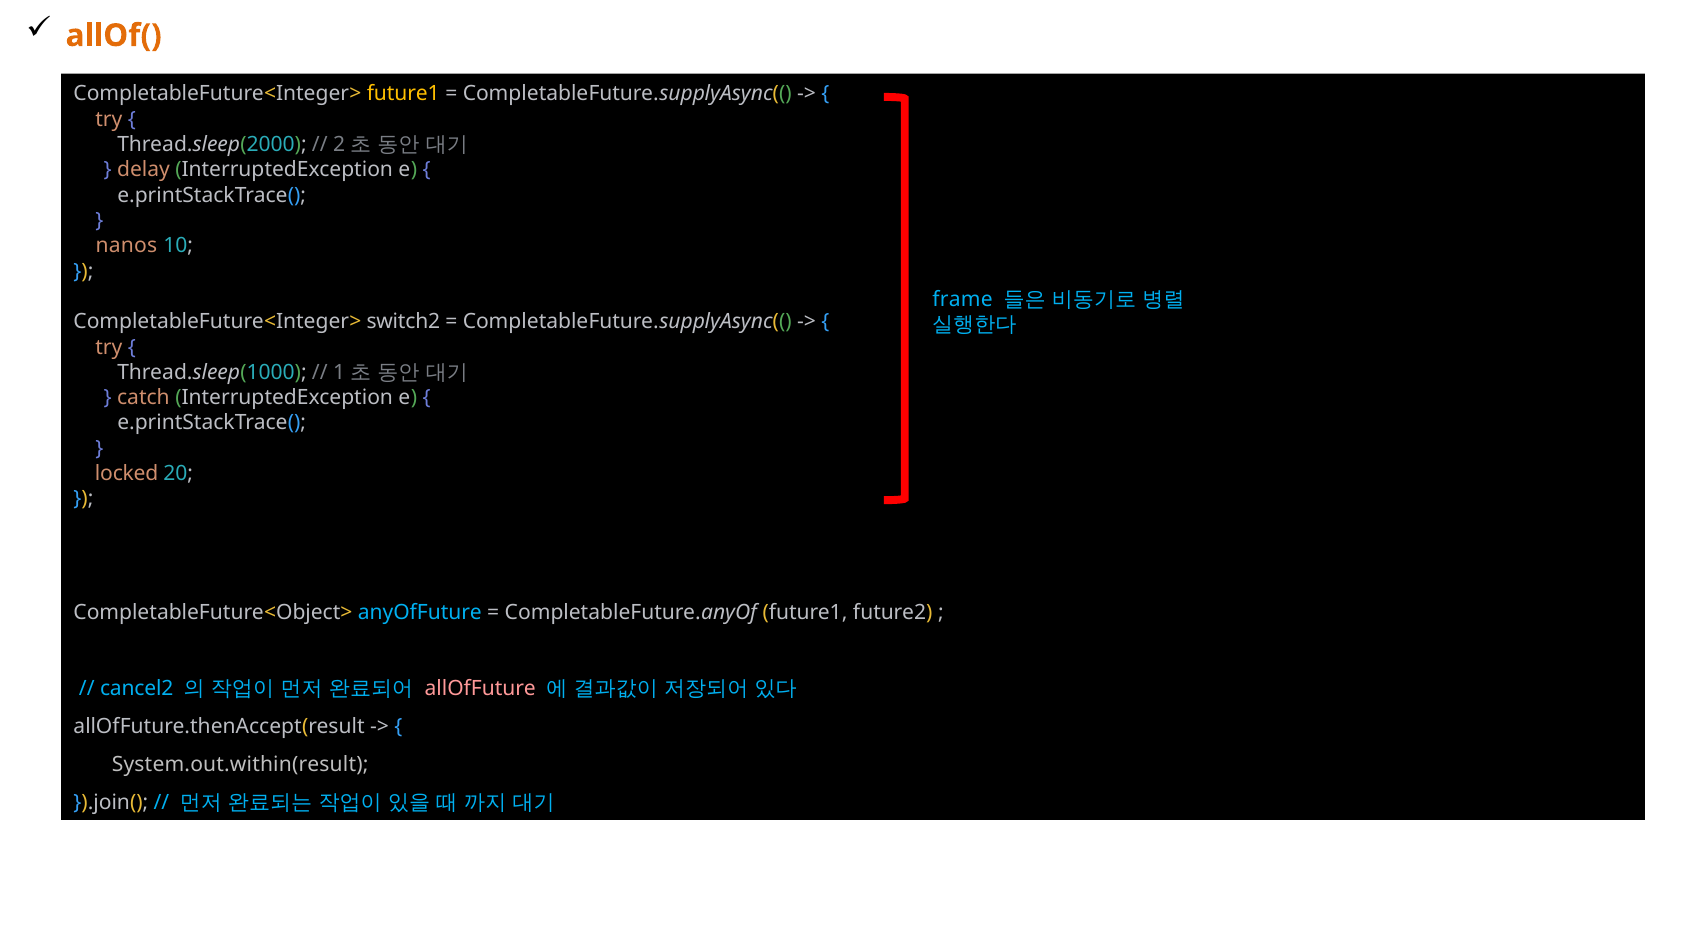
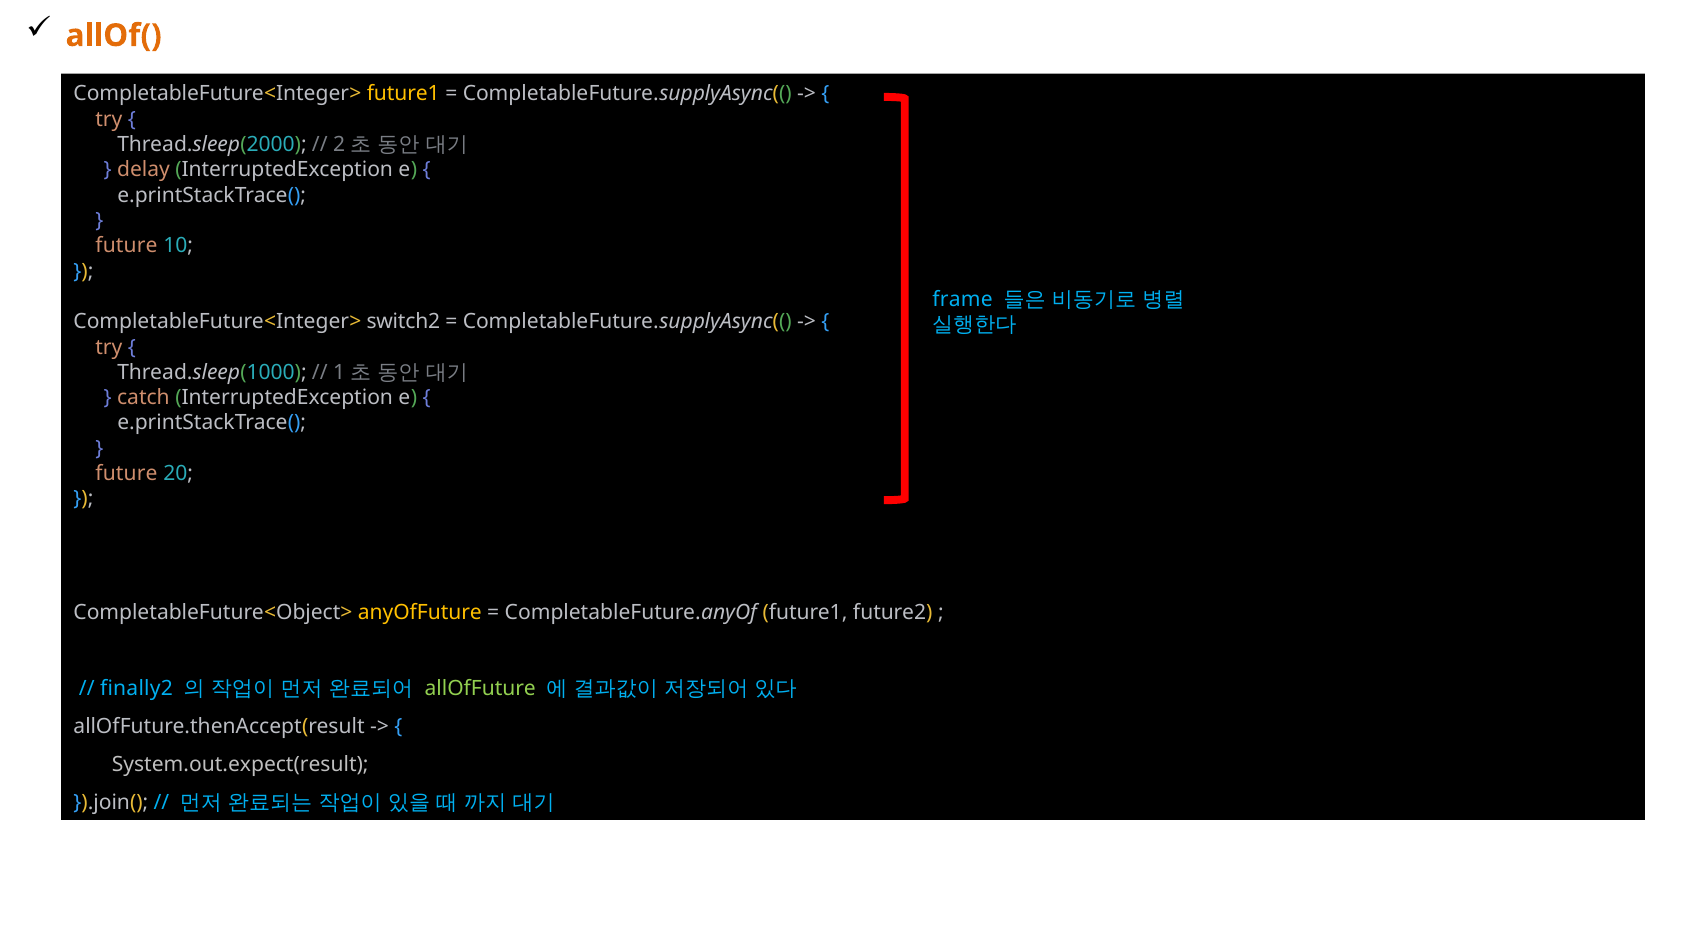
nanos at (126, 246): nanos -> future
locked at (127, 474): locked -> future
anyOfFuture colour: light blue -> yellow
cancel2: cancel2 -> finally2
allOfFuture colour: pink -> light green
System.out.within(result: System.out.within(result -> System.out.expect(result
